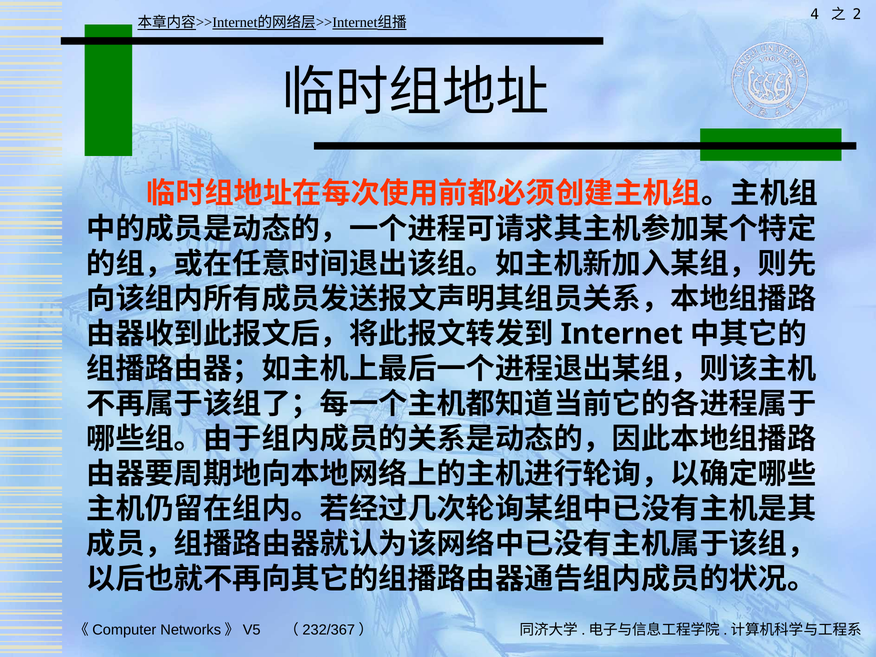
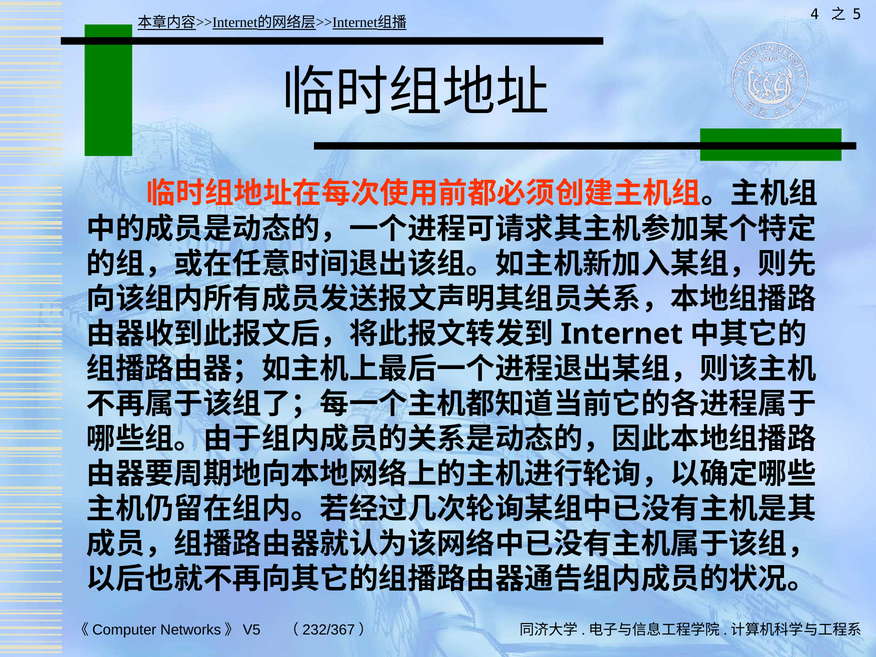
2: 2 -> 5
